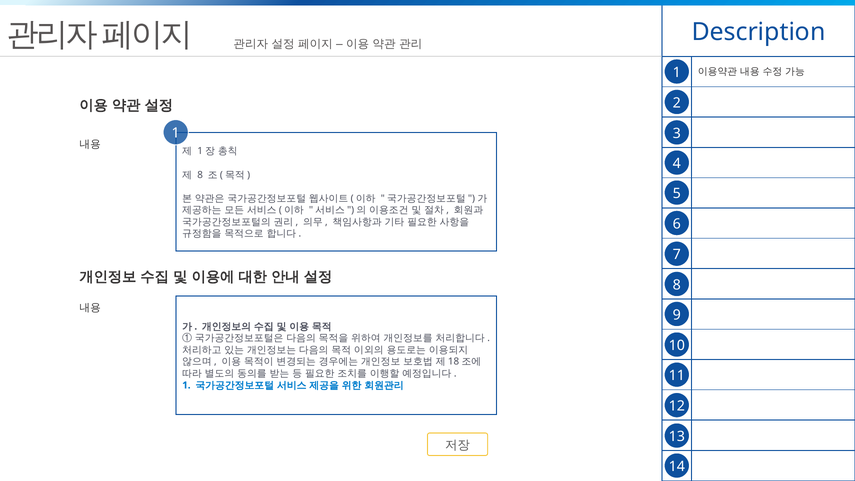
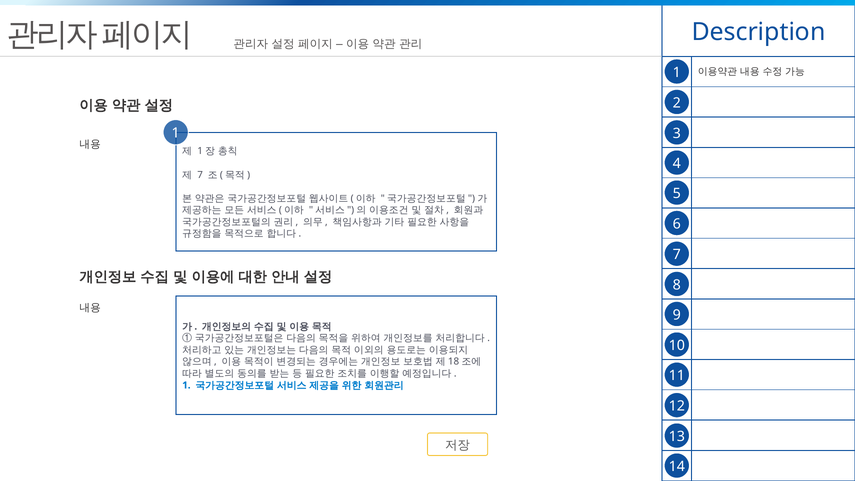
8 at (200, 175): 8 -> 7
